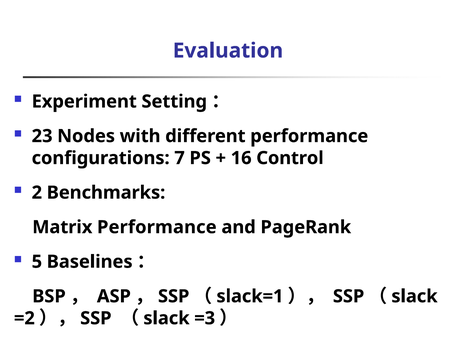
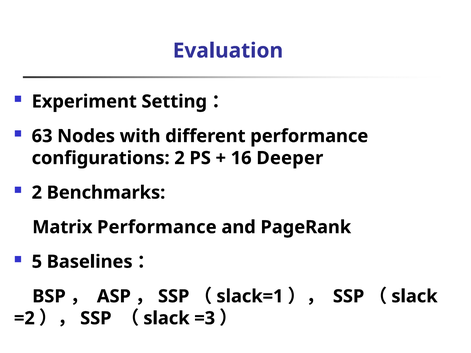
23: 23 -> 63
configurations 7: 7 -> 2
Control: Control -> Deeper
